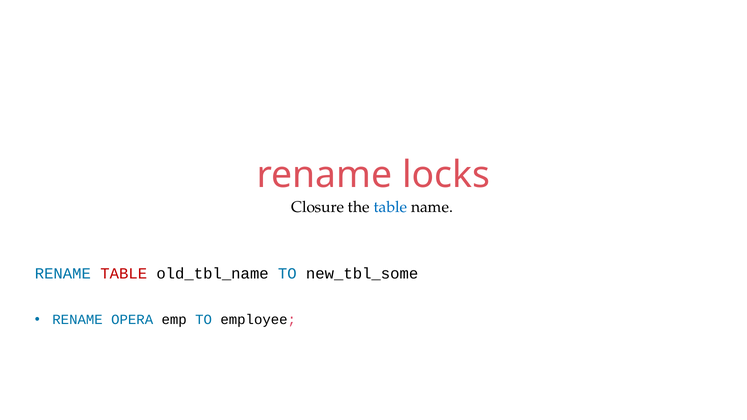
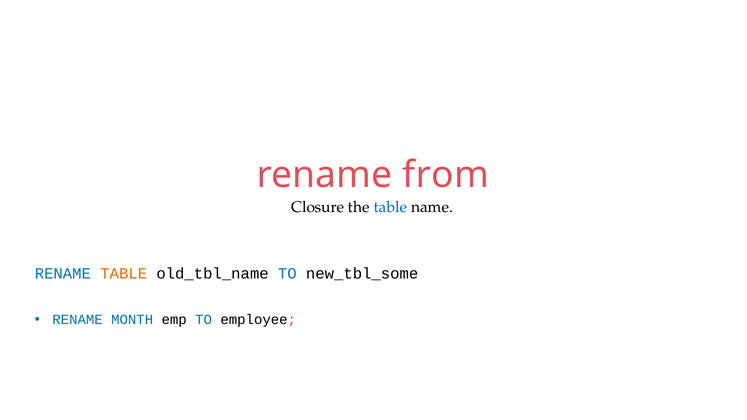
locks: locks -> from
TABLE at (124, 274) colour: red -> orange
OPERA: OPERA -> MONTH
